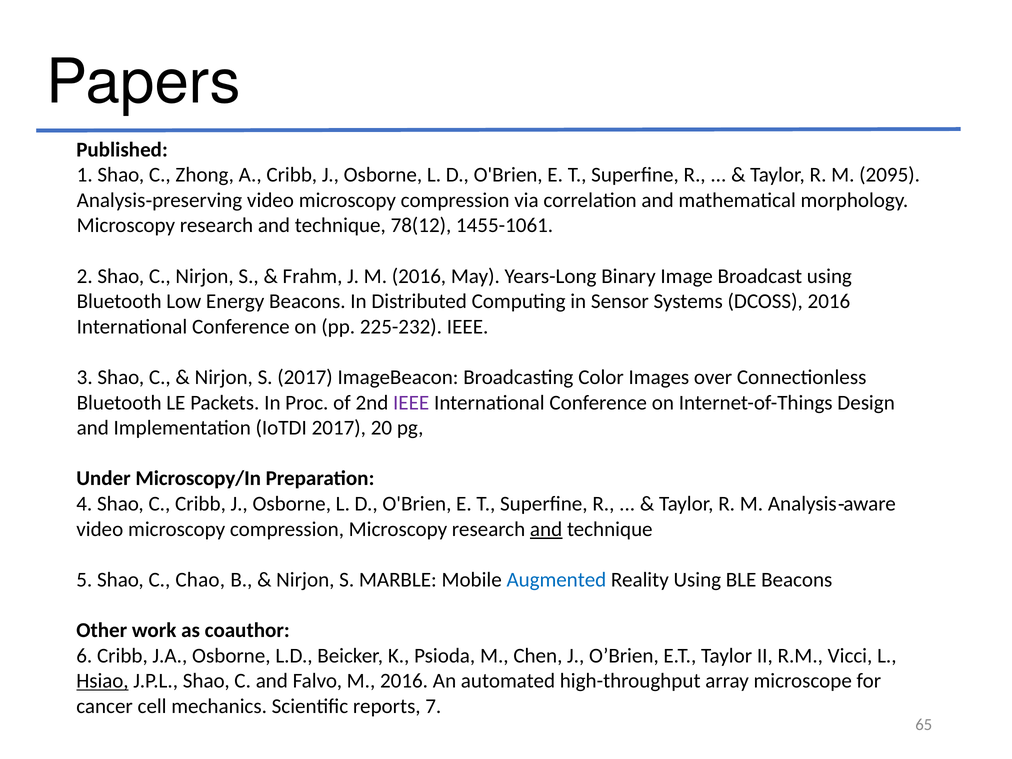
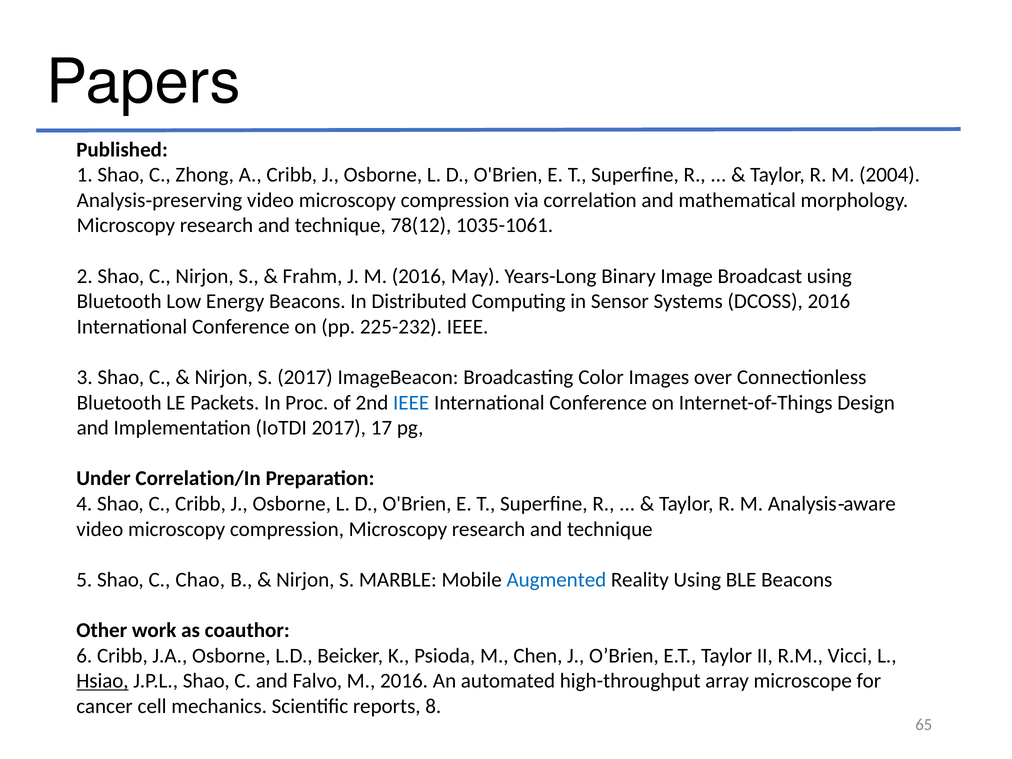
2095: 2095 -> 2004
1455-1061: 1455-1061 -> 1035-1061
IEEE at (411, 403) colour: purple -> blue
20: 20 -> 17
Microscopy/In: Microscopy/In -> Correlation/In
and at (546, 529) underline: present -> none
7: 7 -> 8
